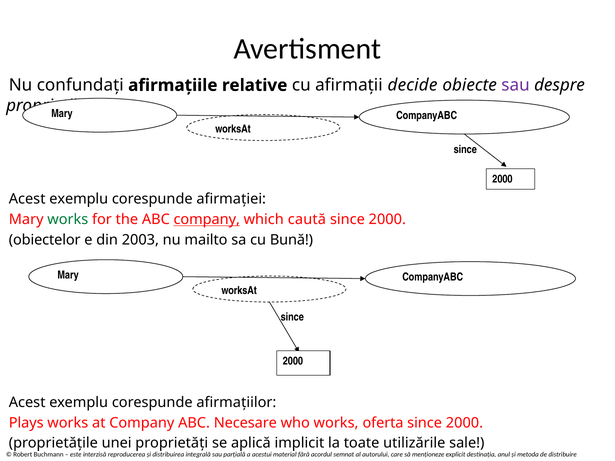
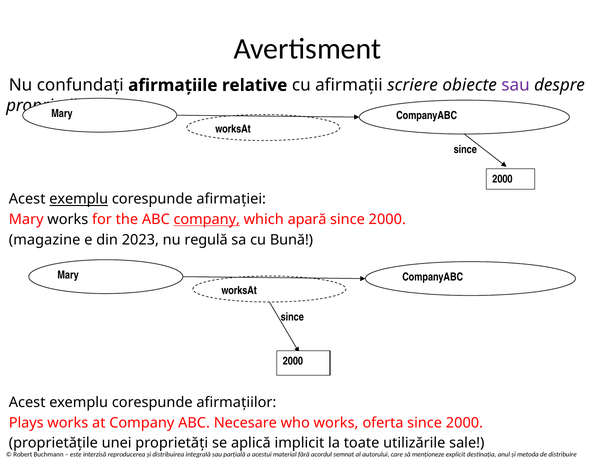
decide: decide -> scriere
exemplu at (79, 199) underline: none -> present
works at (68, 220) colour: green -> black
caută: caută -> apară
obiectelor: obiectelor -> magazine
2003: 2003 -> 2023
mailto: mailto -> regulă
